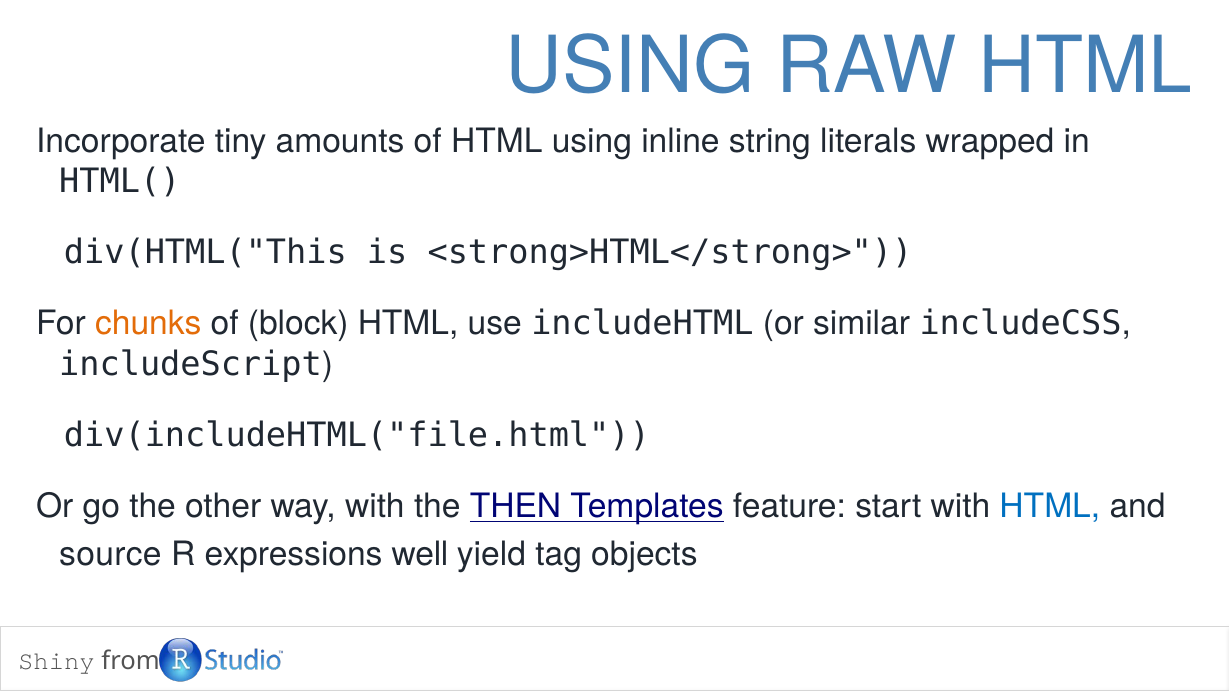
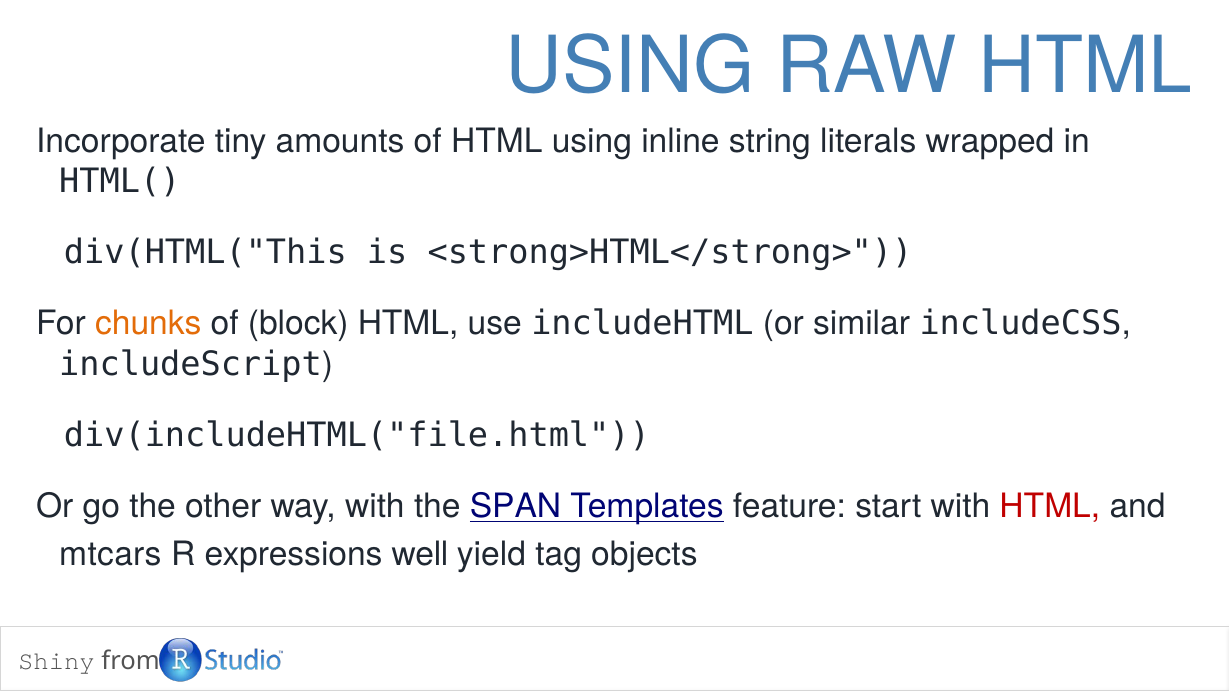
THEN: THEN -> SPAN
HTML at (1050, 506) colour: blue -> red
source: source -> mtcars
